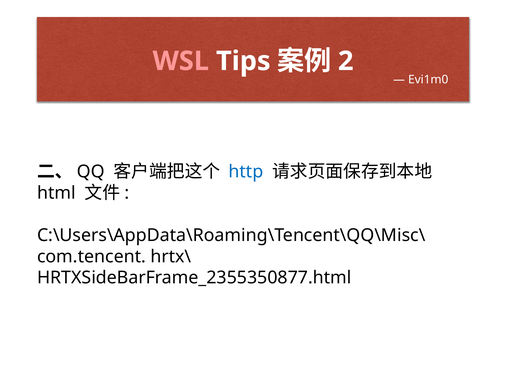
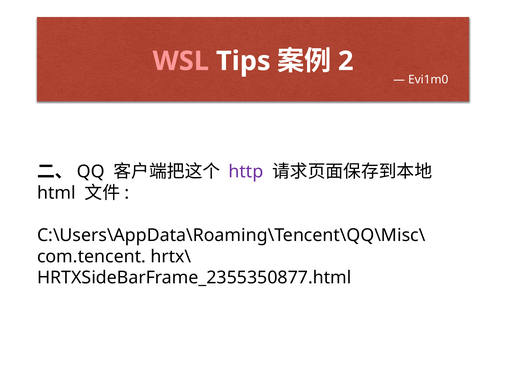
http colour: blue -> purple
